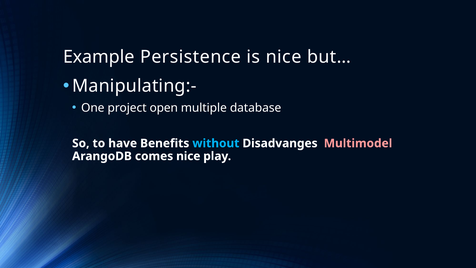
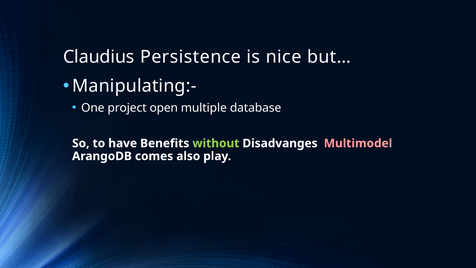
Example: Example -> Claudius
without colour: light blue -> light green
comes nice: nice -> also
